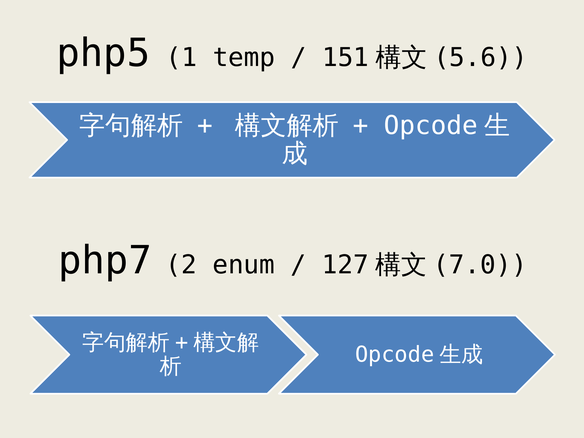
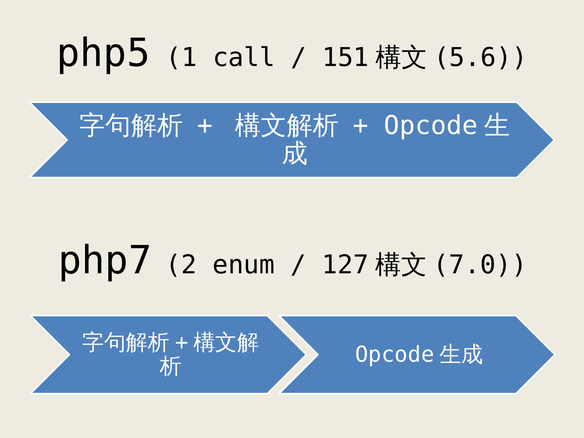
temp: temp -> call
